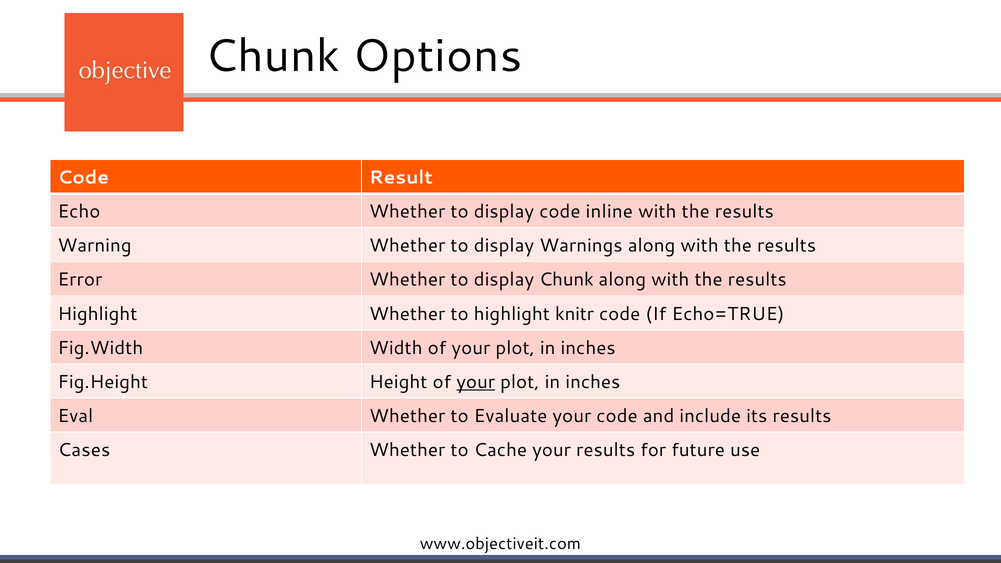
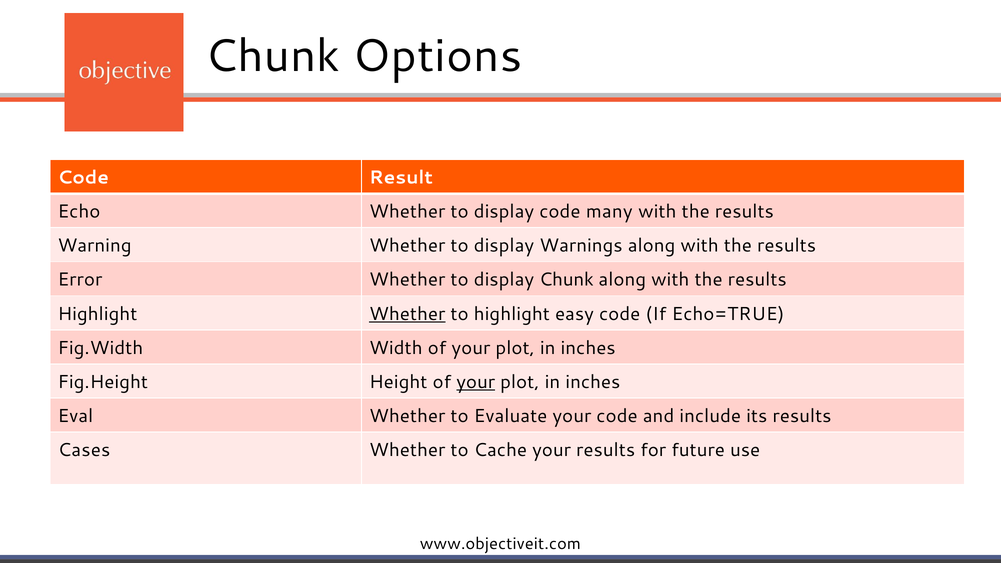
inline: inline -> many
Whether at (407, 314) underline: none -> present
knitr: knitr -> easy
